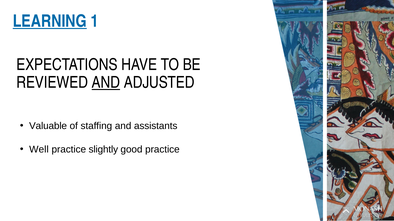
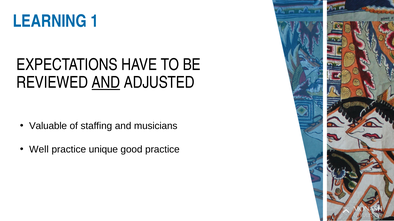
LEARNING underline: present -> none
assistants: assistants -> musicians
slightly: slightly -> unique
